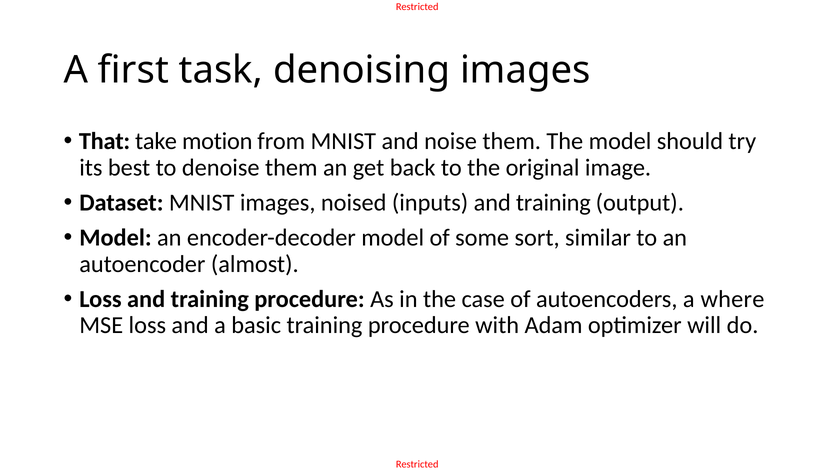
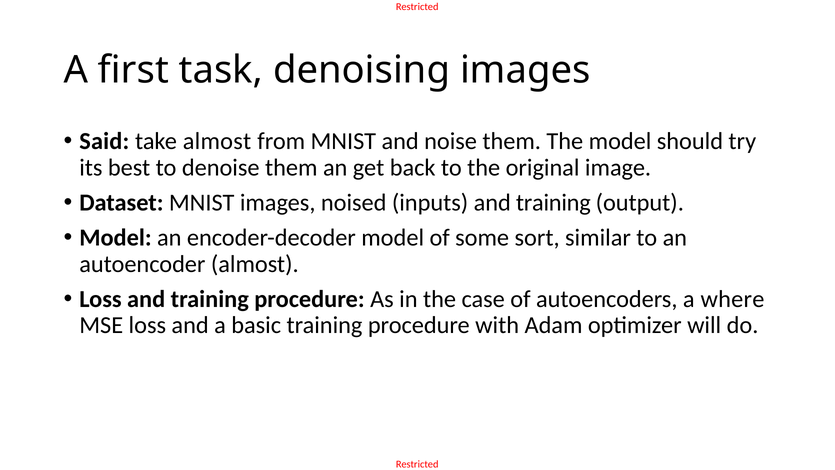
That: That -> Said
take motion: motion -> almost
